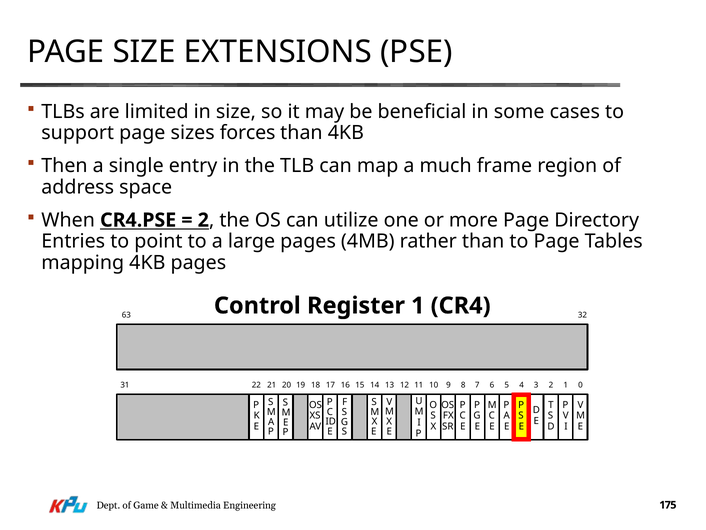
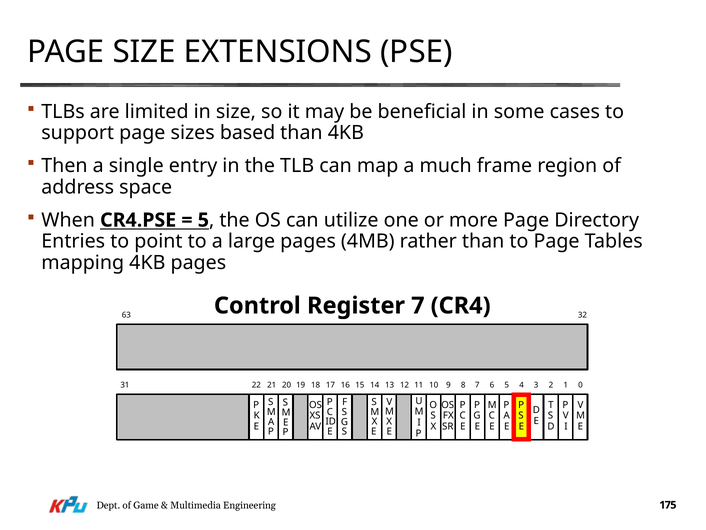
forces: forces -> based
2 at (203, 220): 2 -> 5
Register 1: 1 -> 7
